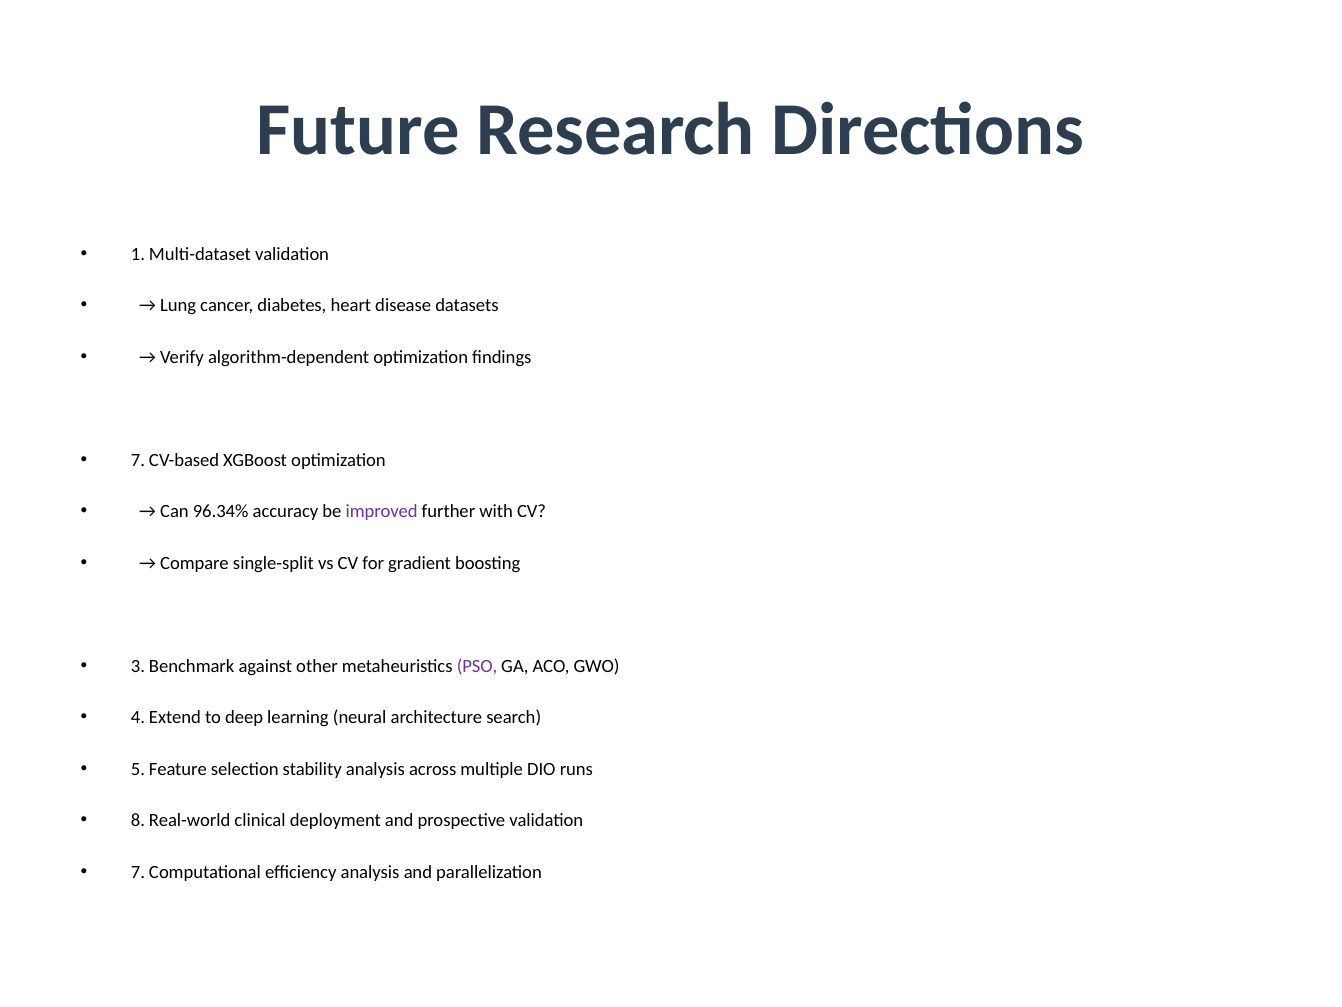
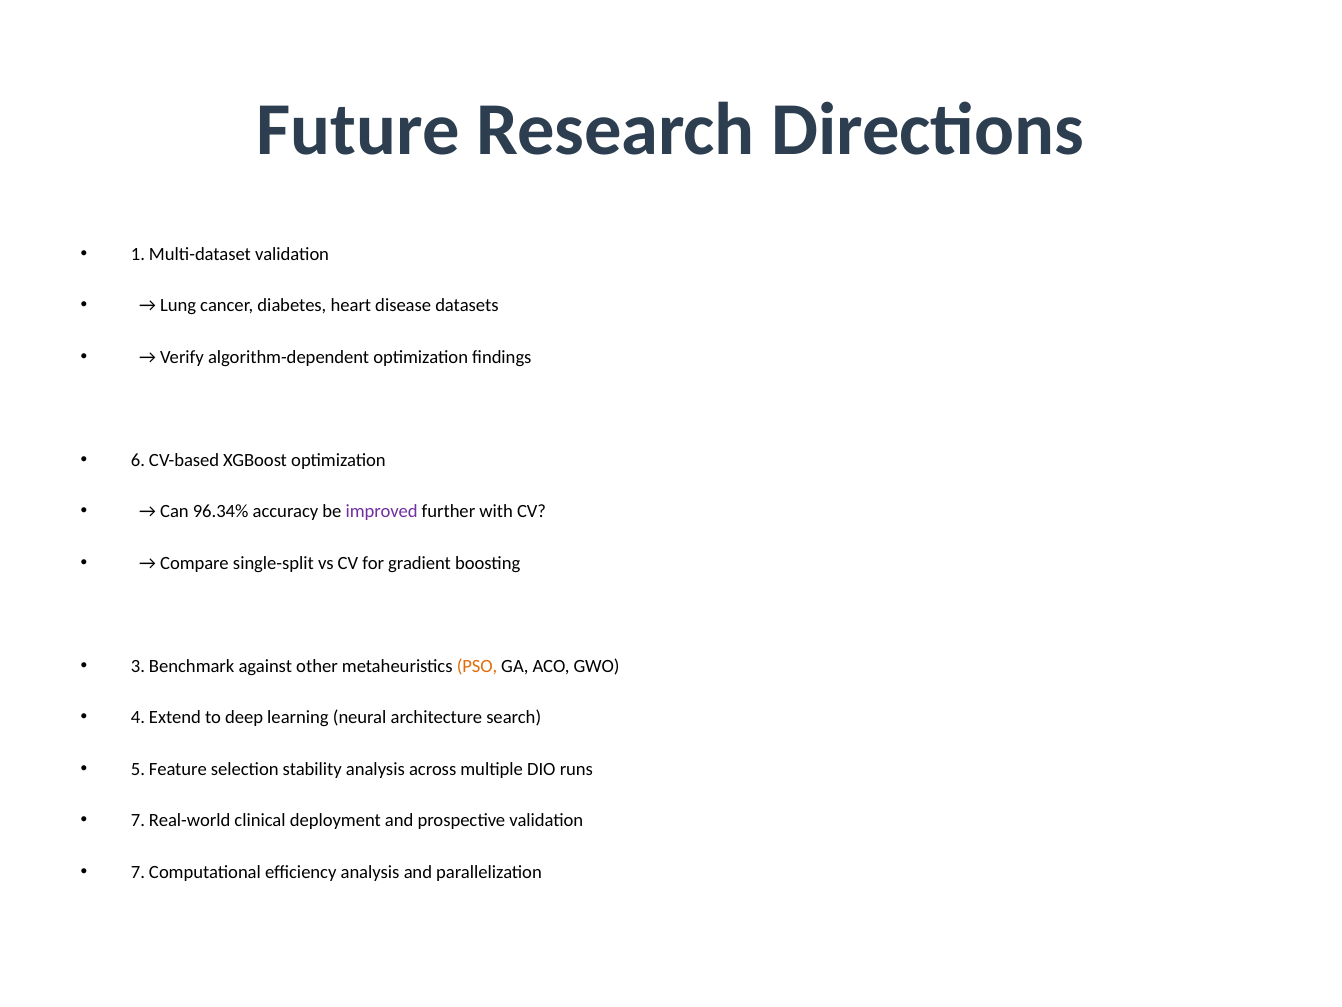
7 at (138, 460): 7 -> 6
PSO colour: purple -> orange
8 at (138, 820): 8 -> 7
